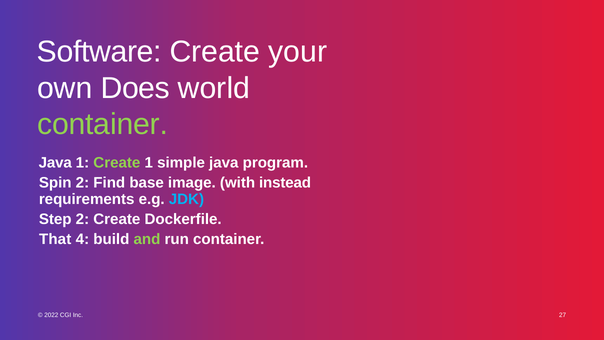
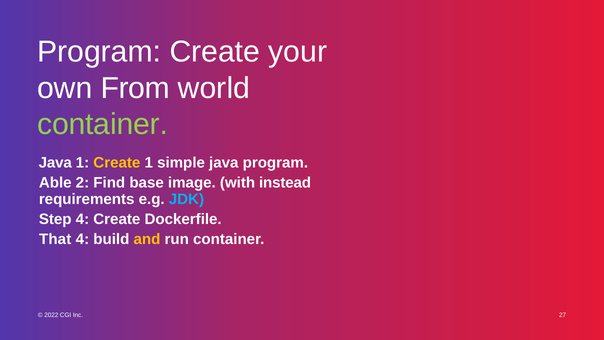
Software at (99, 52): Software -> Program
Does: Does -> From
Create at (117, 163) colour: light green -> yellow
Spin: Spin -> Able
Step 2: 2 -> 4
and colour: light green -> yellow
